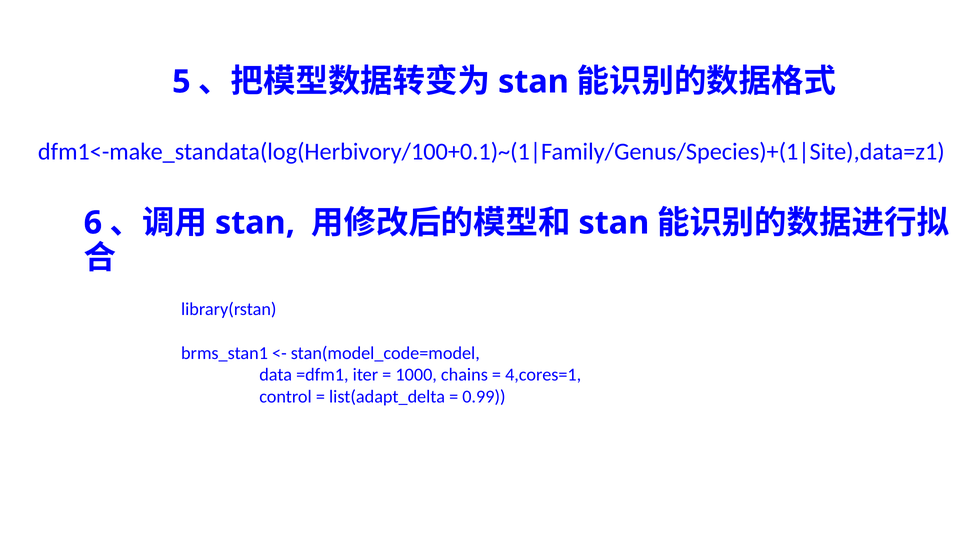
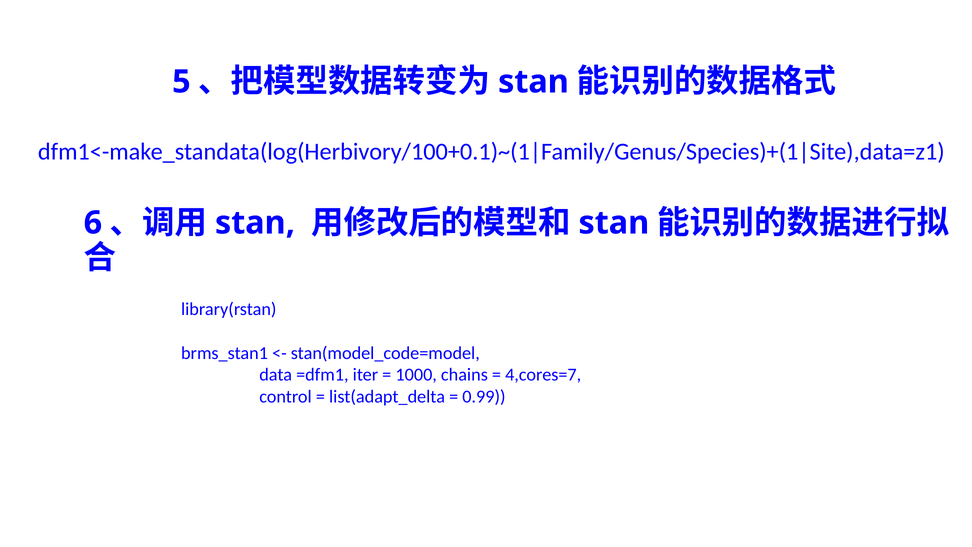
4,cores=1: 4,cores=1 -> 4,cores=7
